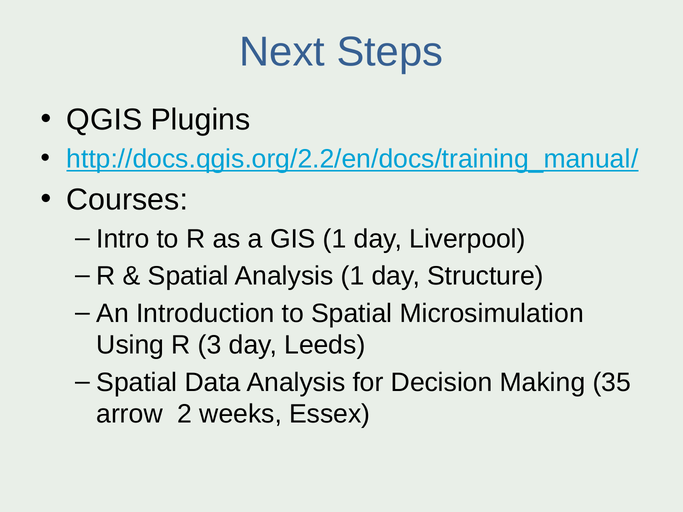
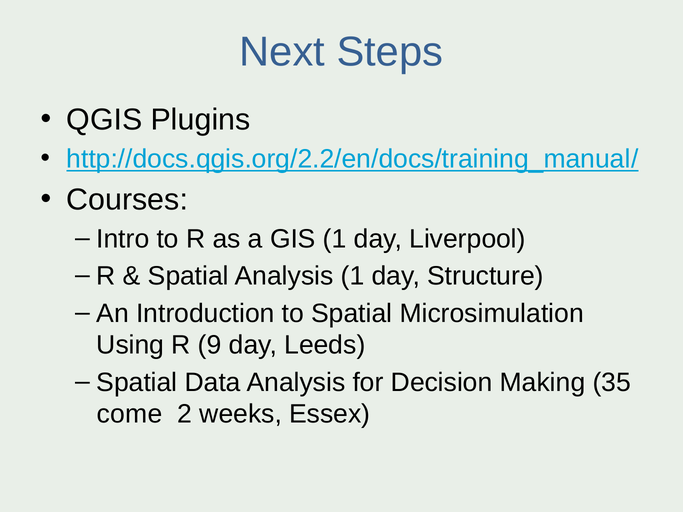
3: 3 -> 9
arrow: arrow -> come
